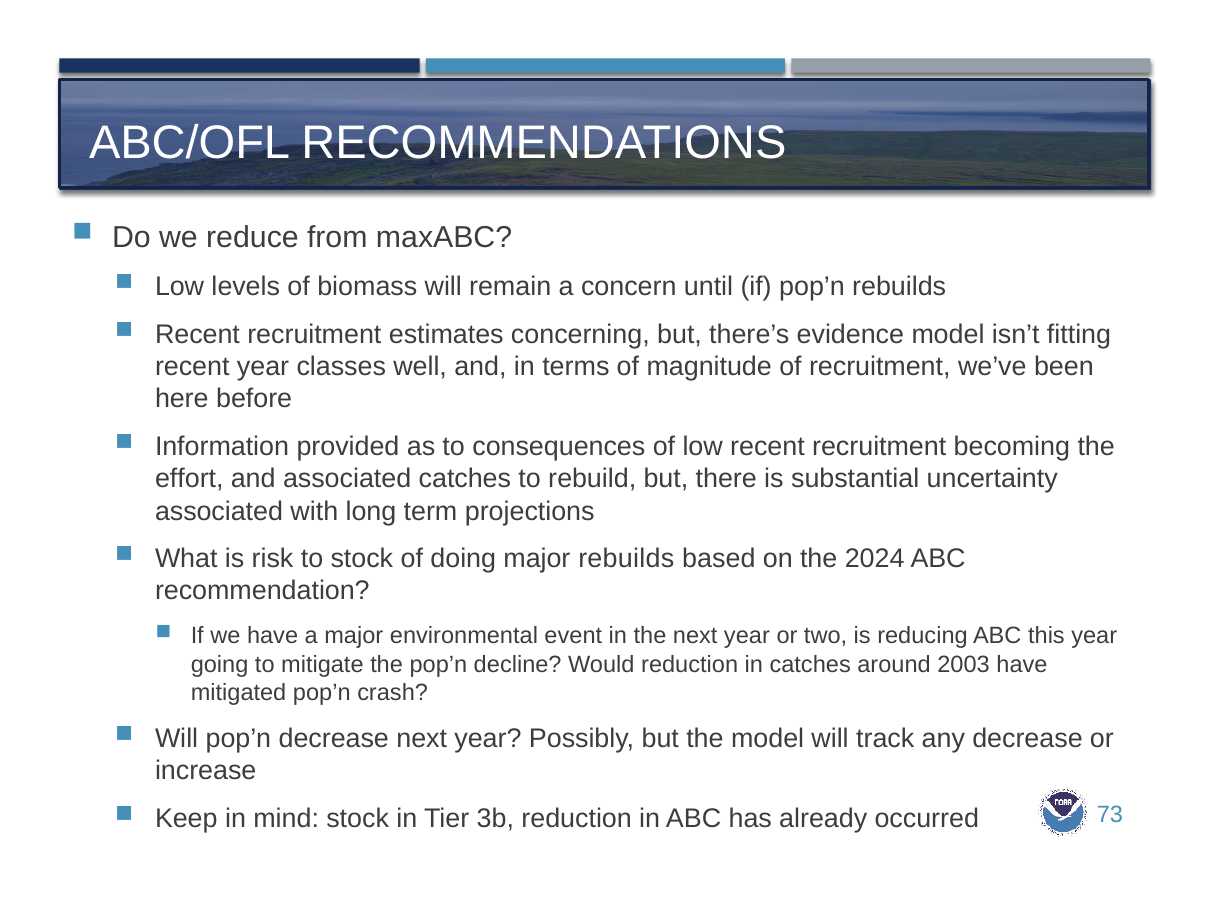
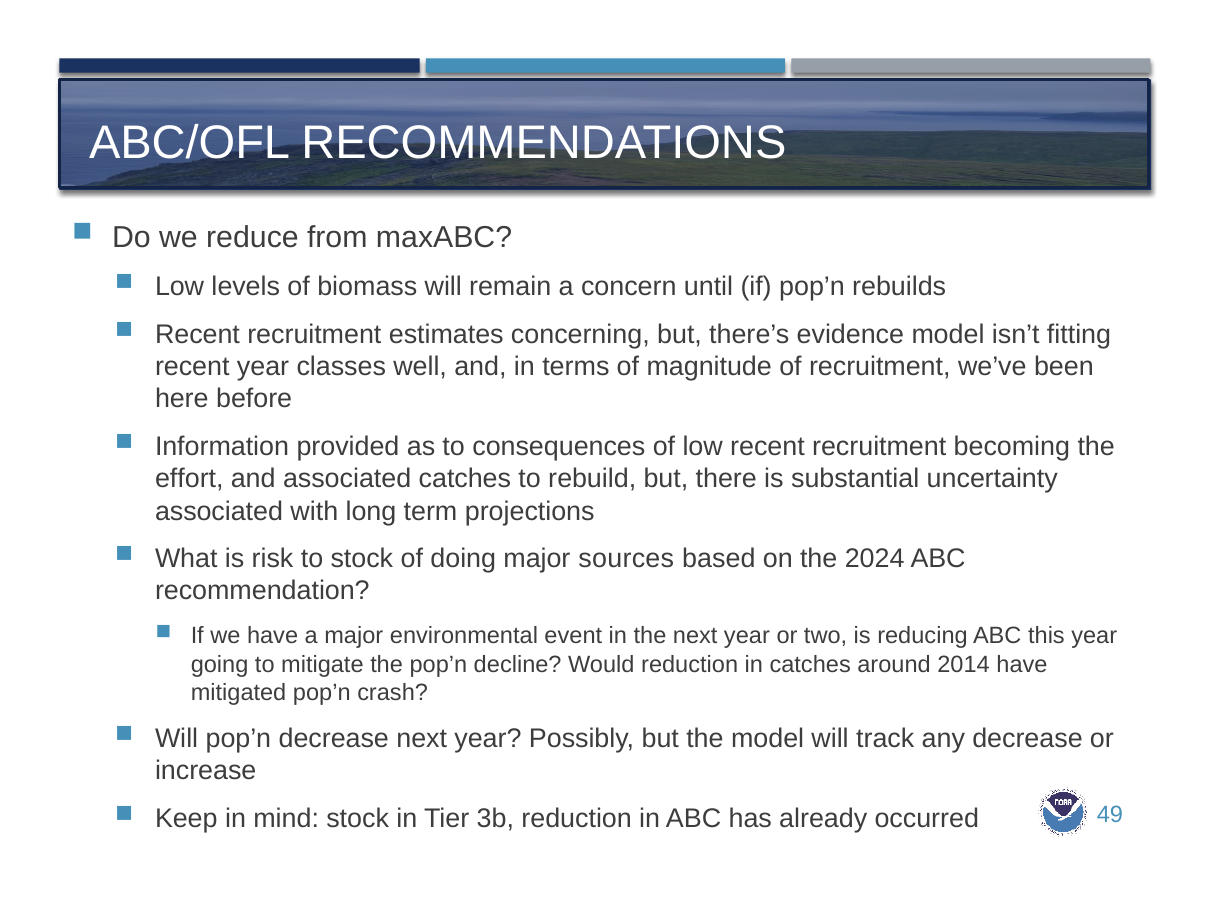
major rebuilds: rebuilds -> sources
2003: 2003 -> 2014
73: 73 -> 49
